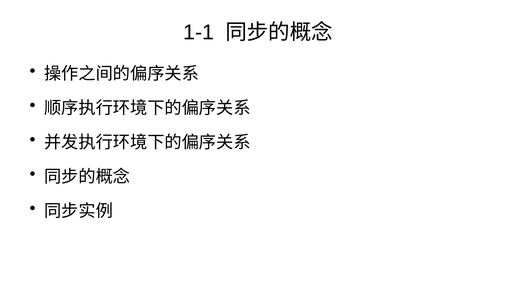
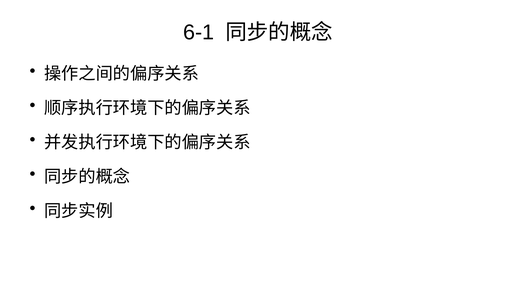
1-1: 1-1 -> 6-1
